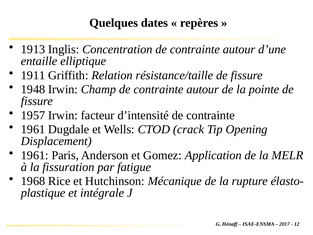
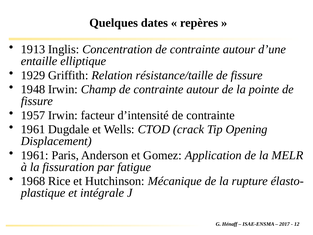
1911: 1911 -> 1929
